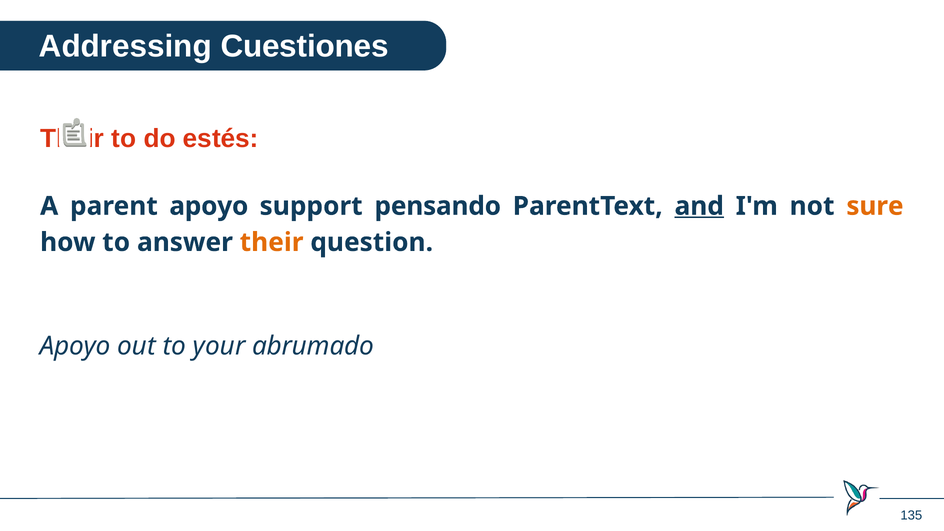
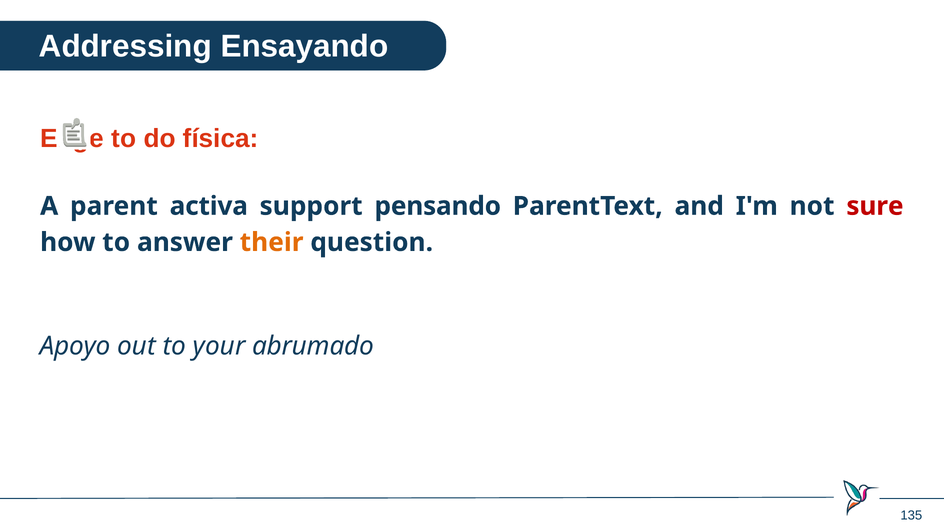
Cuestiones: Cuestiones -> Ensayando
Their at (72, 138): Their -> Elige
estés: estés -> física
parent apoyo: apoyo -> activa
and underline: present -> none
sure colour: orange -> red
